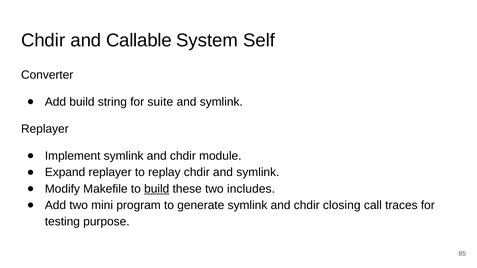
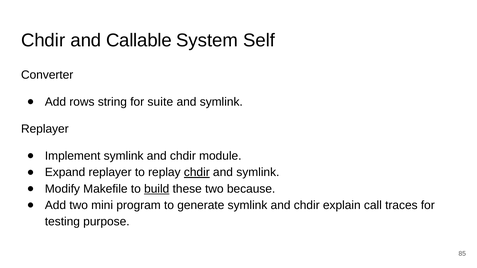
Add build: build -> rows
chdir at (197, 173) underline: none -> present
includes: includes -> because
closing: closing -> explain
